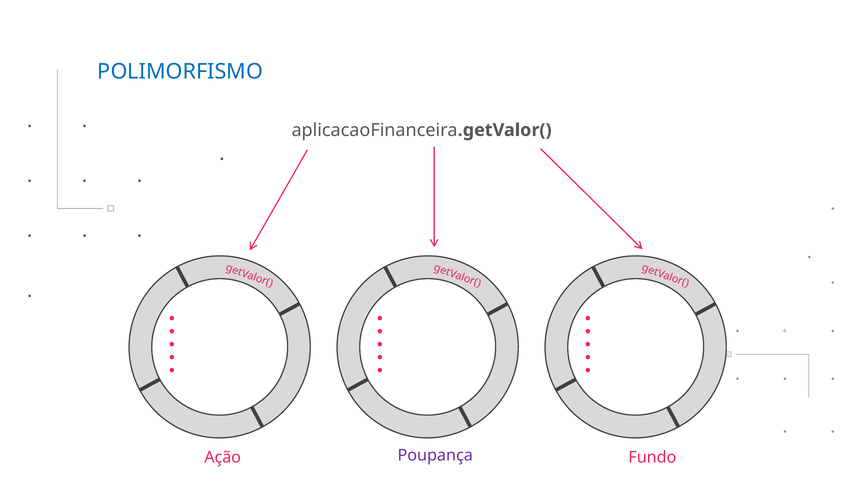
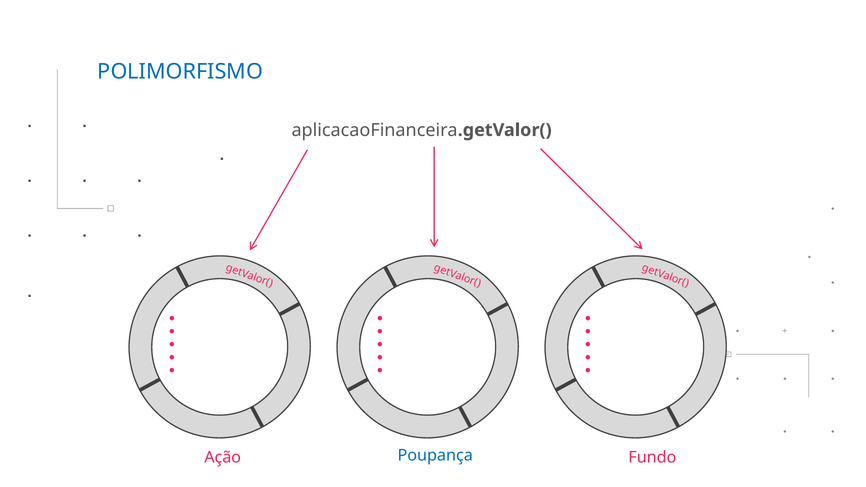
Poupança colour: purple -> blue
